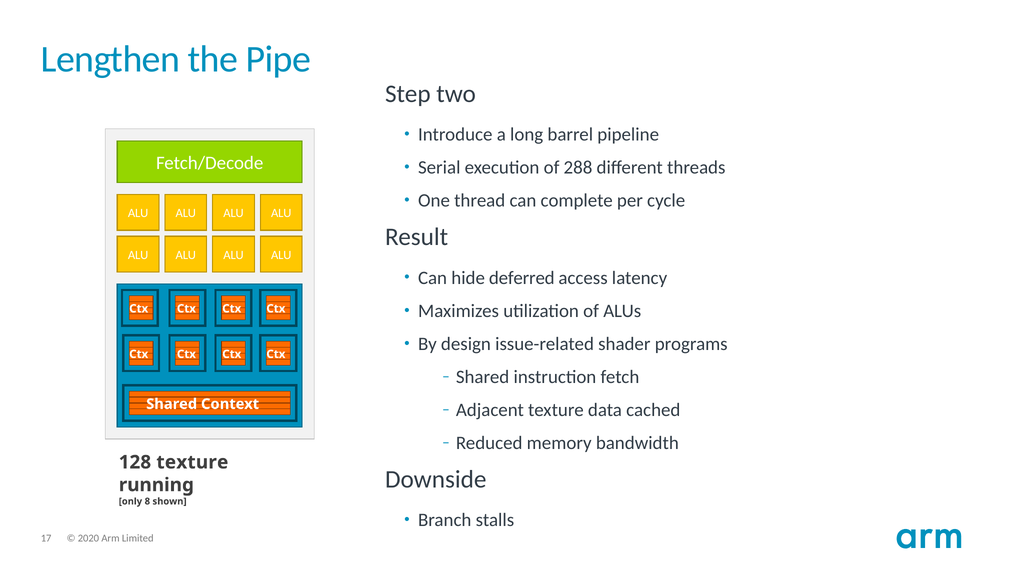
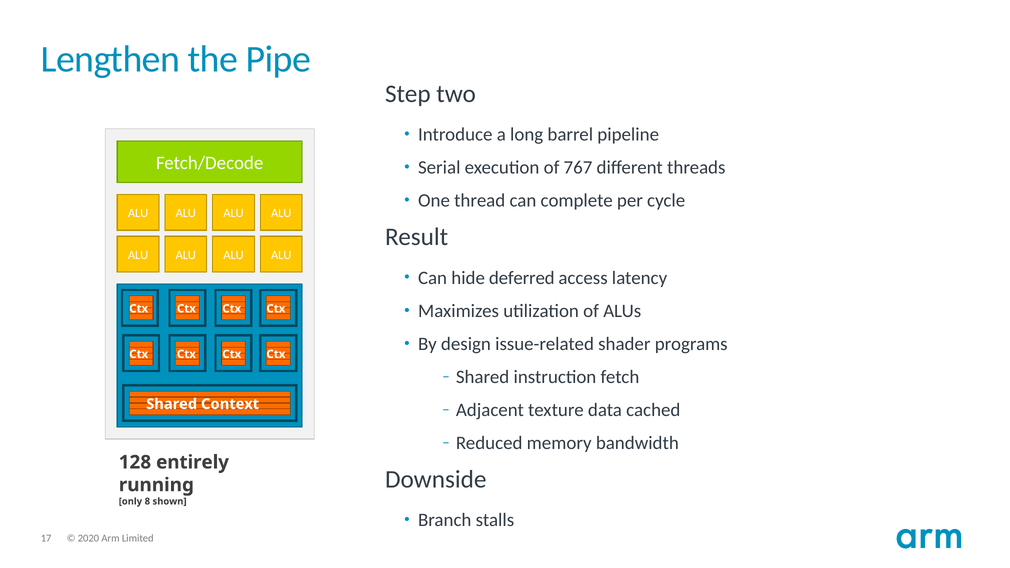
288: 288 -> 767
128 texture: texture -> entirely
